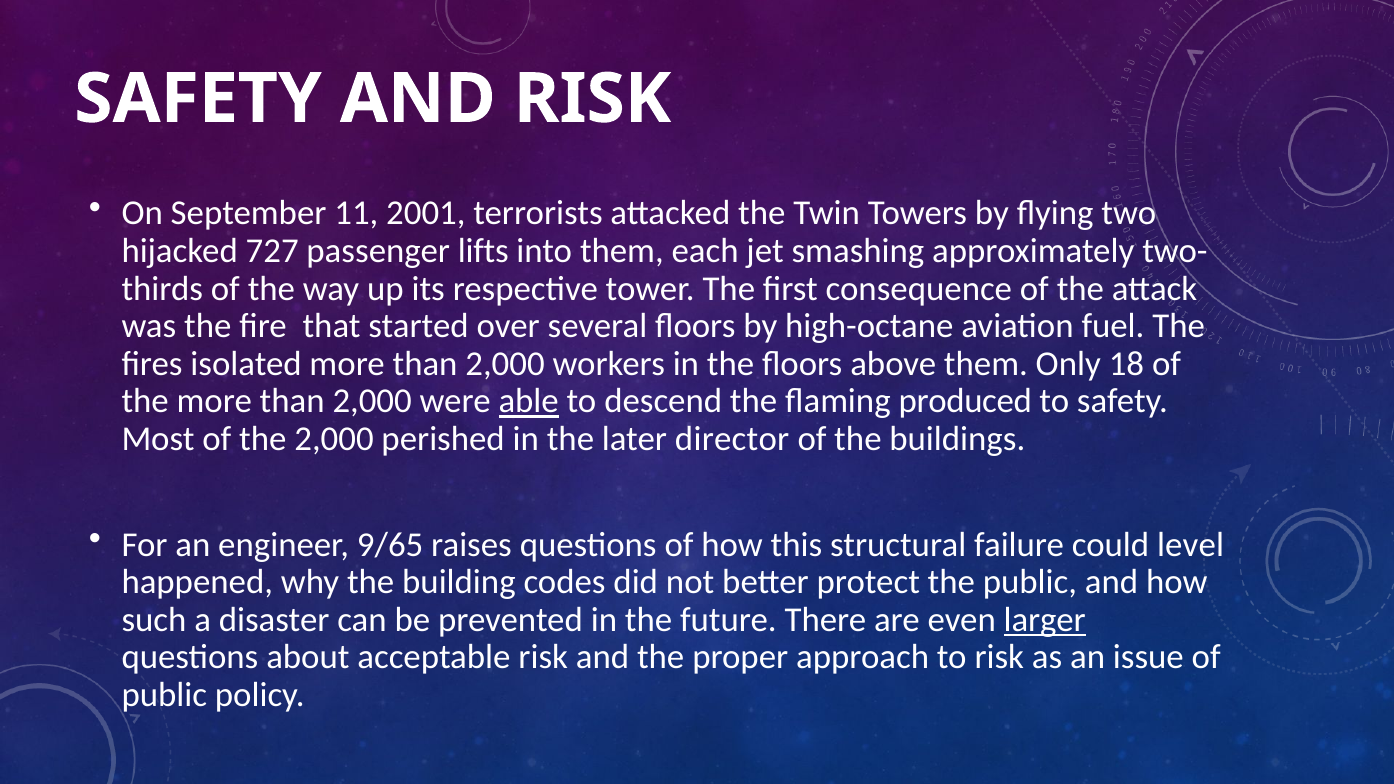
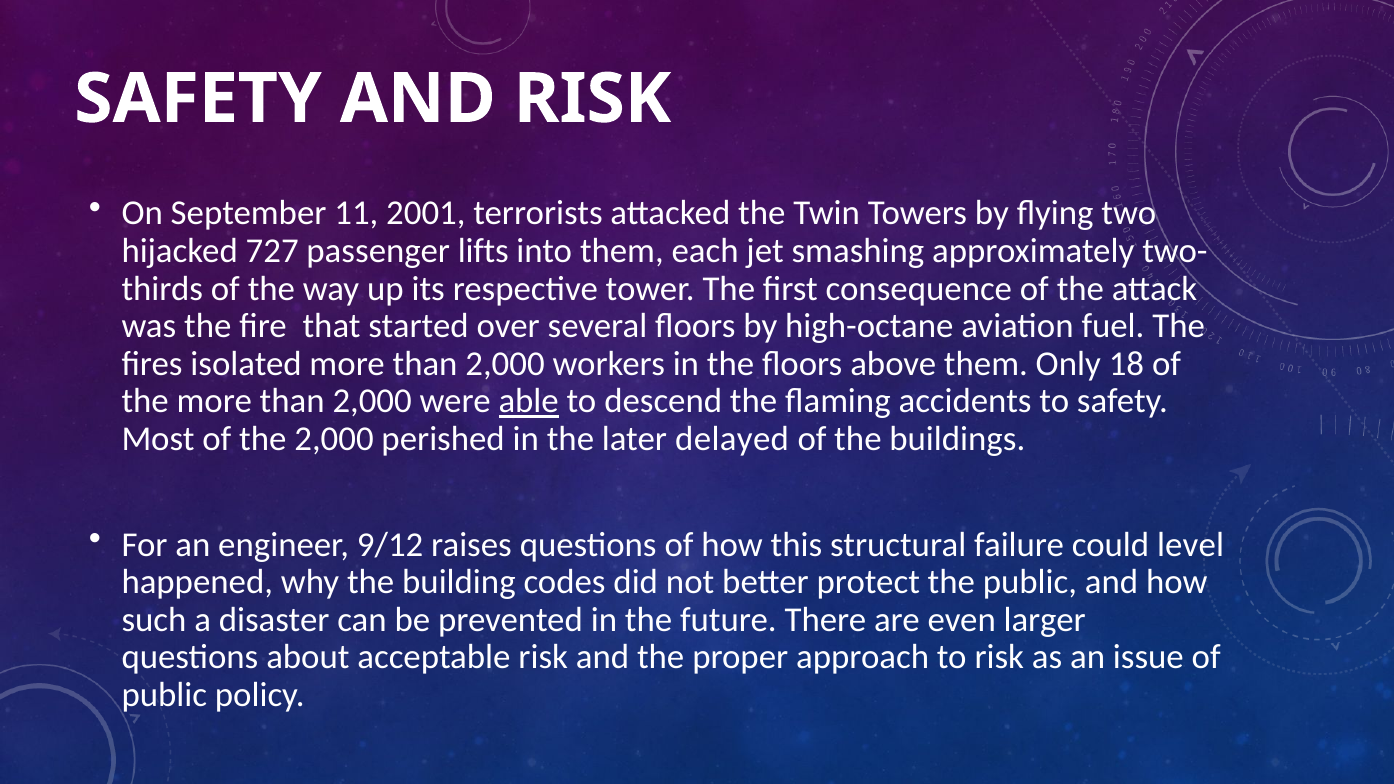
produced: produced -> accidents
director: director -> delayed
9/65: 9/65 -> 9/12
larger underline: present -> none
